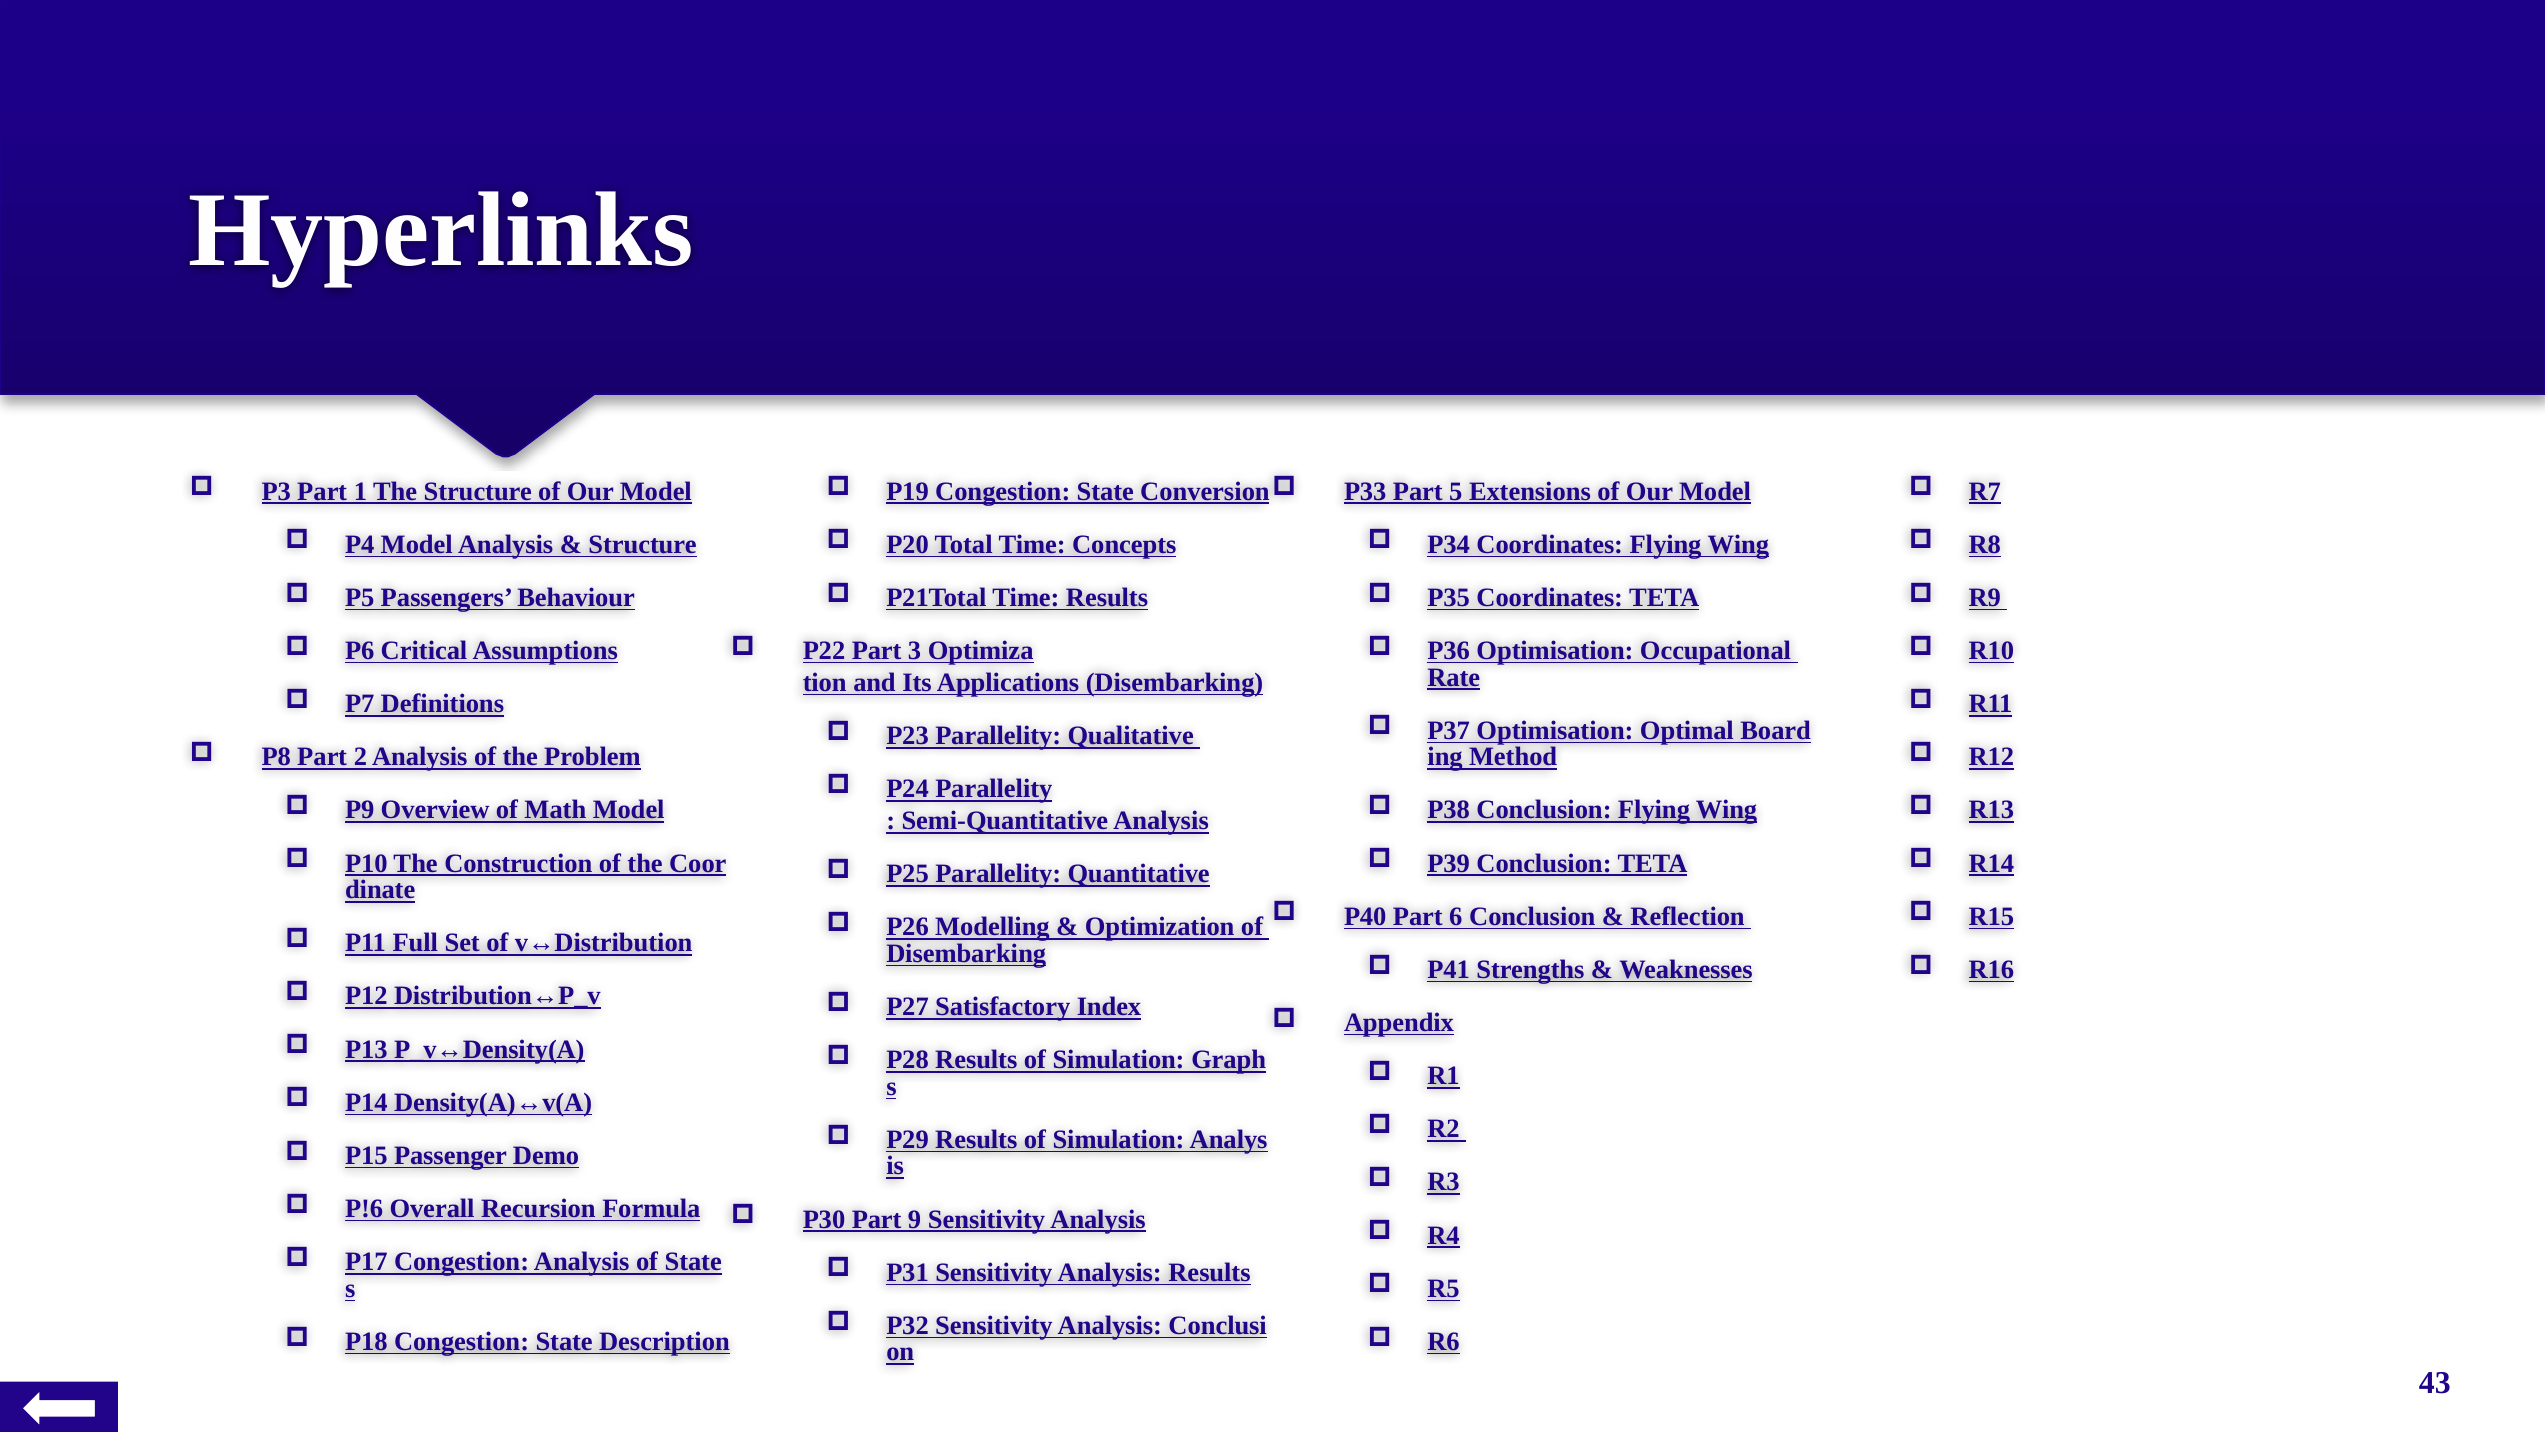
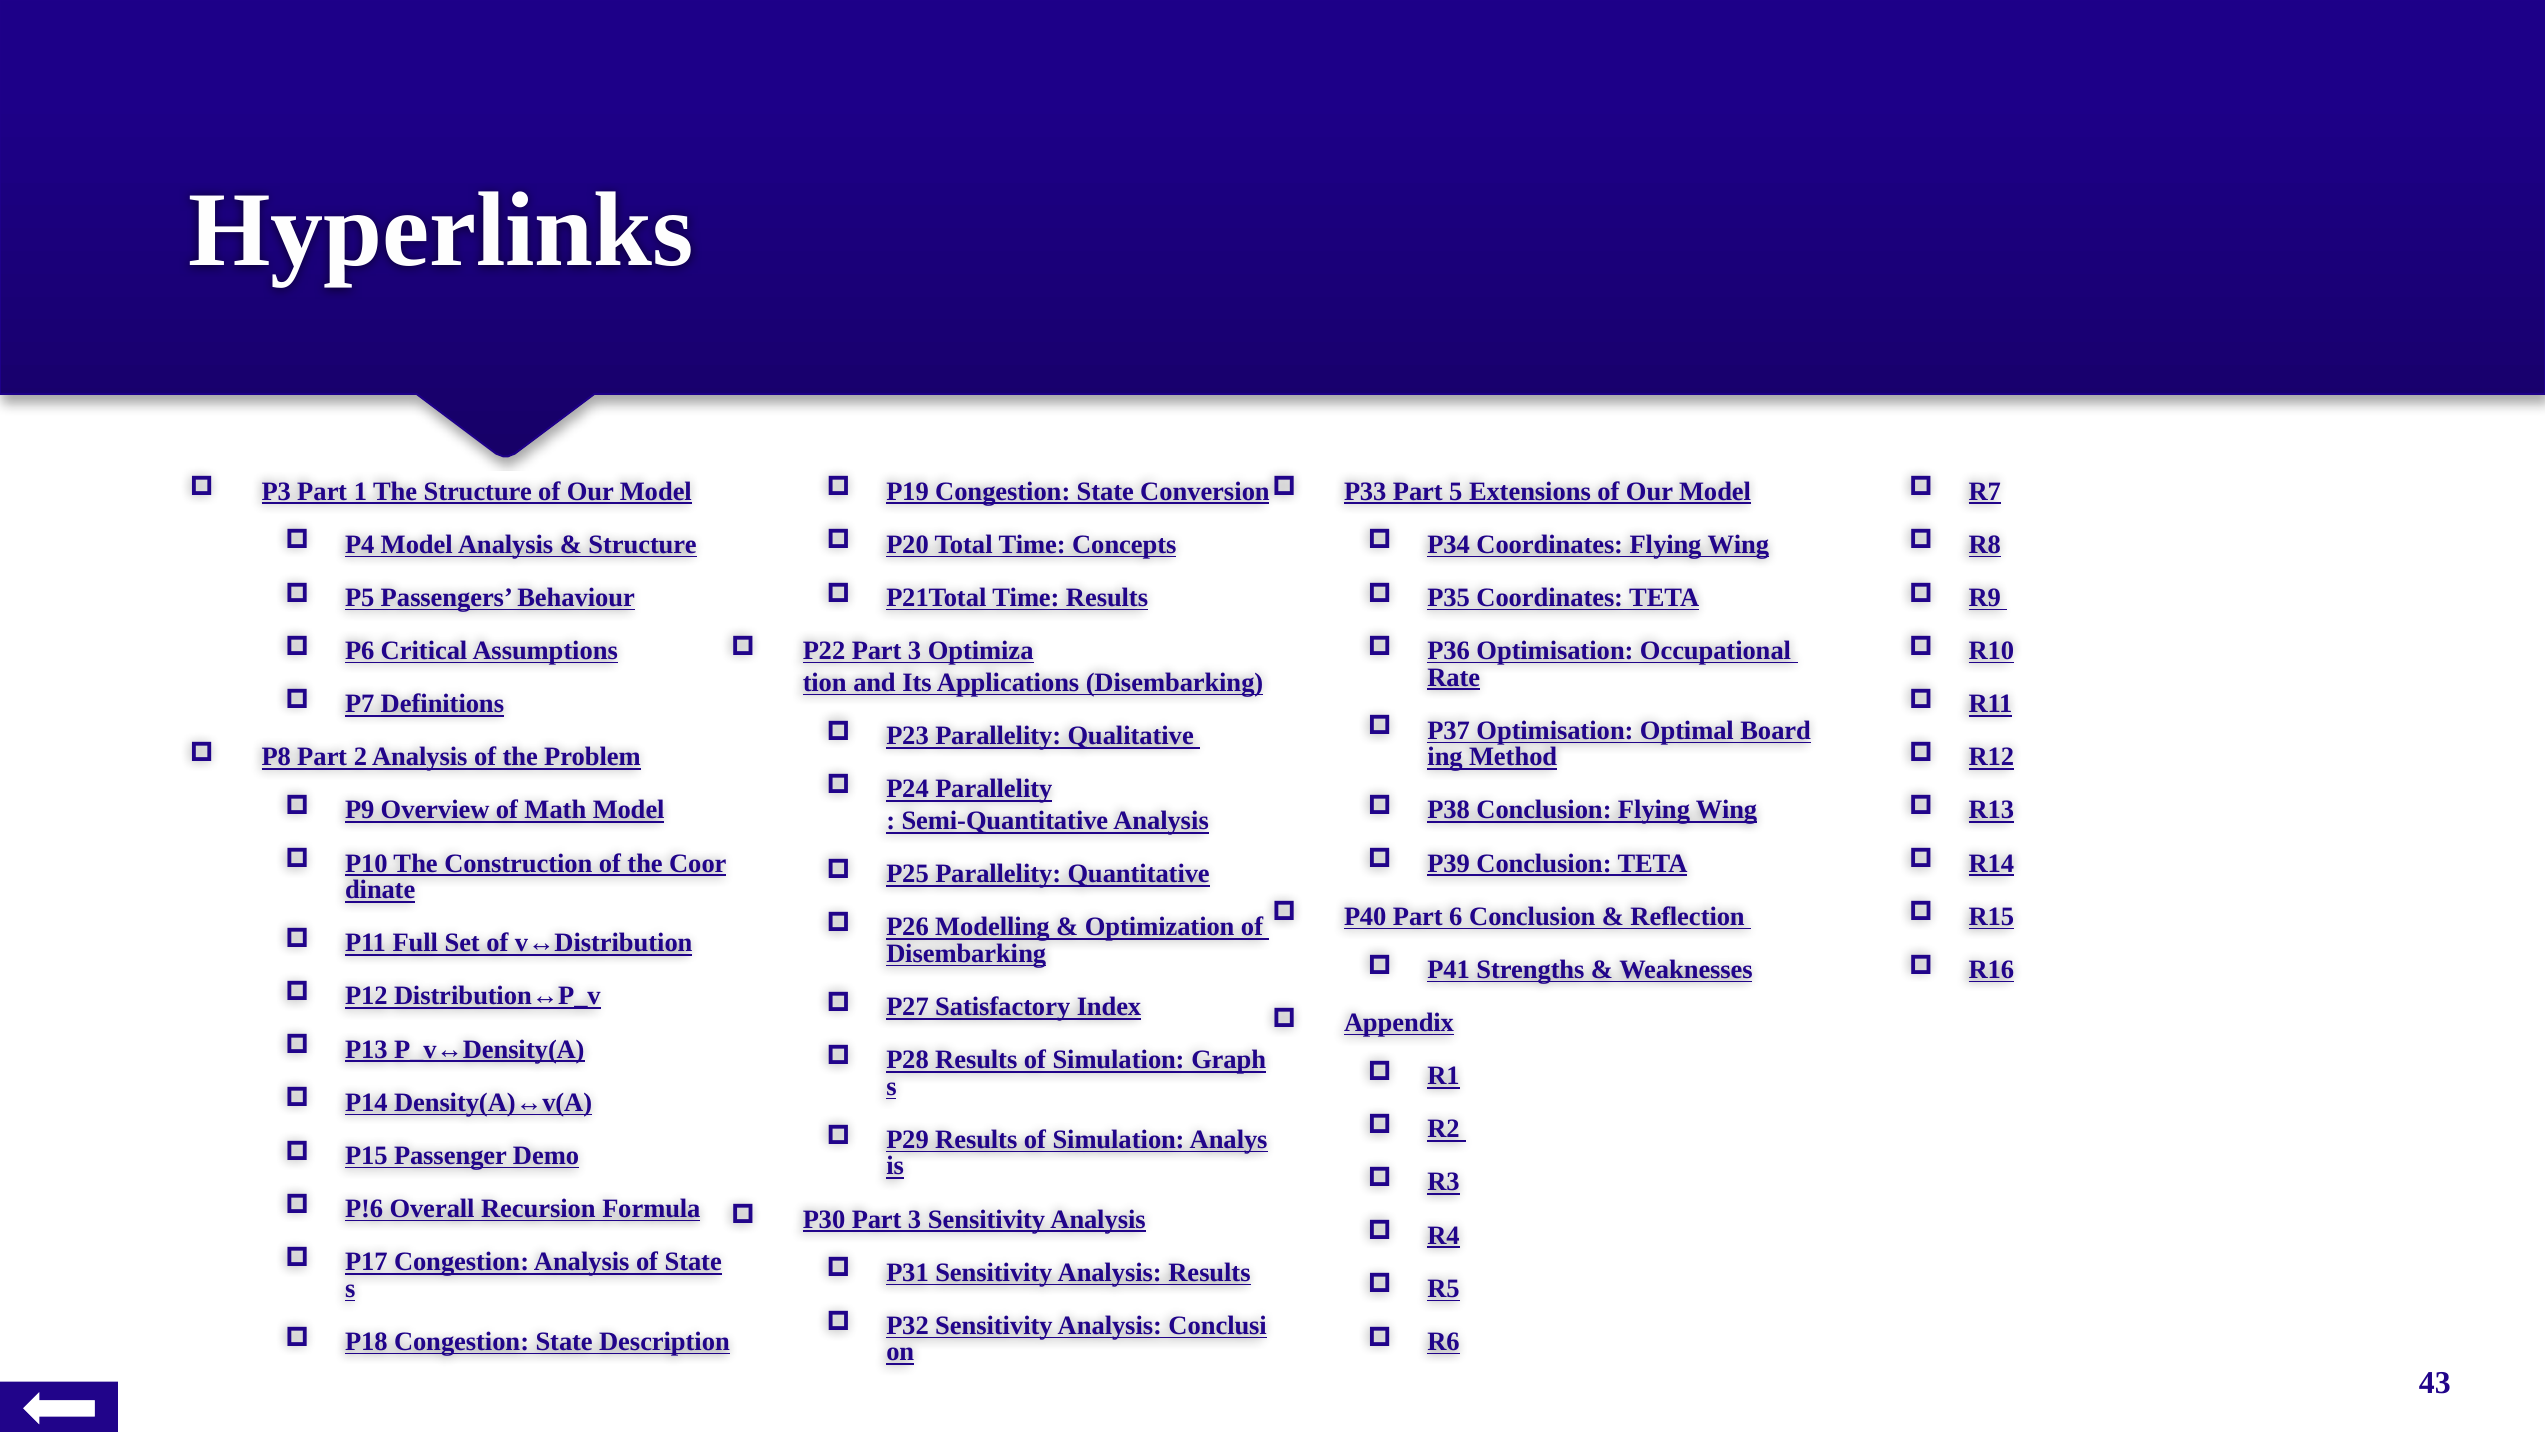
P30 Part 9: 9 -> 3
